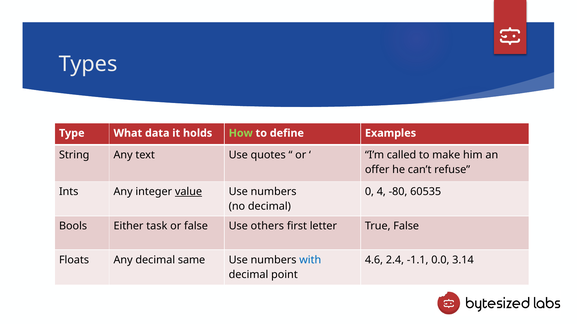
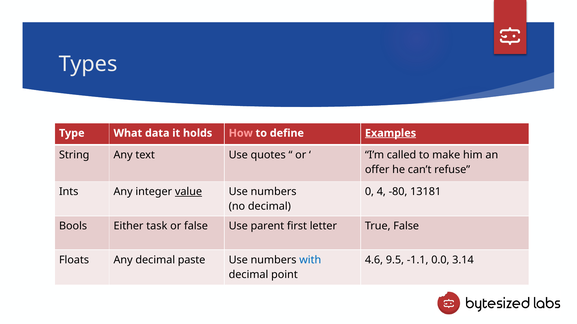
How colour: light green -> pink
Examples underline: none -> present
60535: 60535 -> 13181
others: others -> parent
same: same -> paste
2.4: 2.4 -> 9.5
